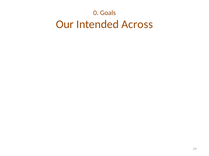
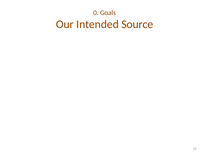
Across: Across -> Source
